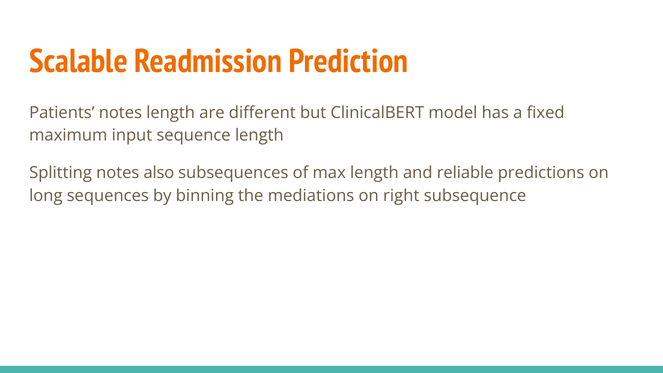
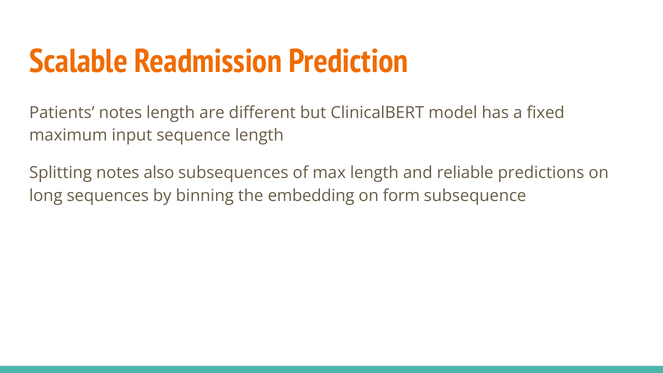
mediations: mediations -> embedding
right: right -> form
